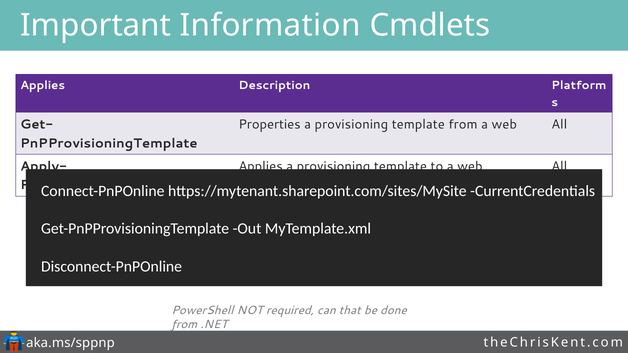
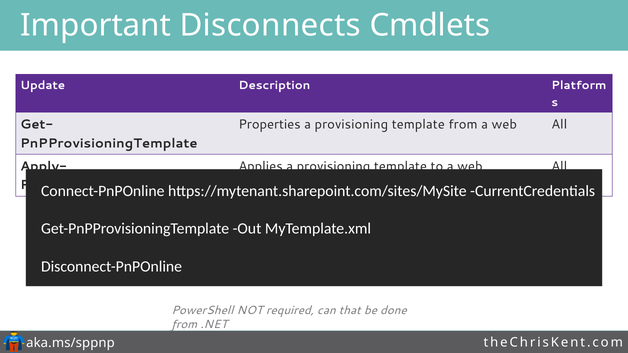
Information: Information -> Disconnects
Applies at (43, 86): Applies -> Update
